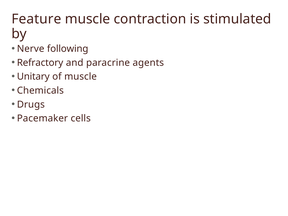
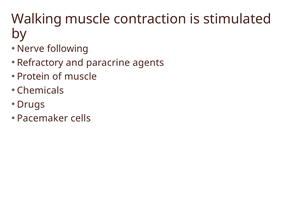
Feature: Feature -> Walking
Unitary: Unitary -> Protein
